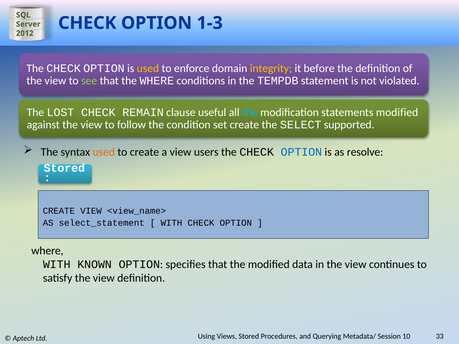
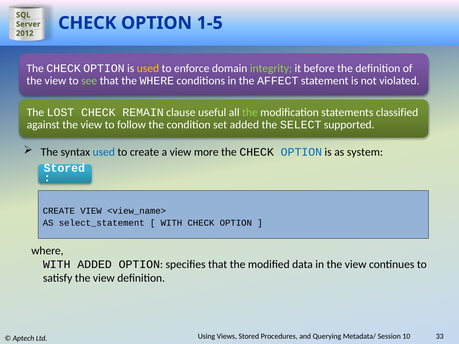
1-3: 1-3 -> 1-5
integrity colour: yellow -> light green
TEMPDB: TEMPDB -> AFFECT
the at (250, 112) colour: light blue -> light green
statements modified: modified -> classified
set create: create -> added
used at (104, 152) colour: orange -> blue
users: users -> more
resolve: resolve -> system
WITH KNOWN: KNOWN -> ADDED
